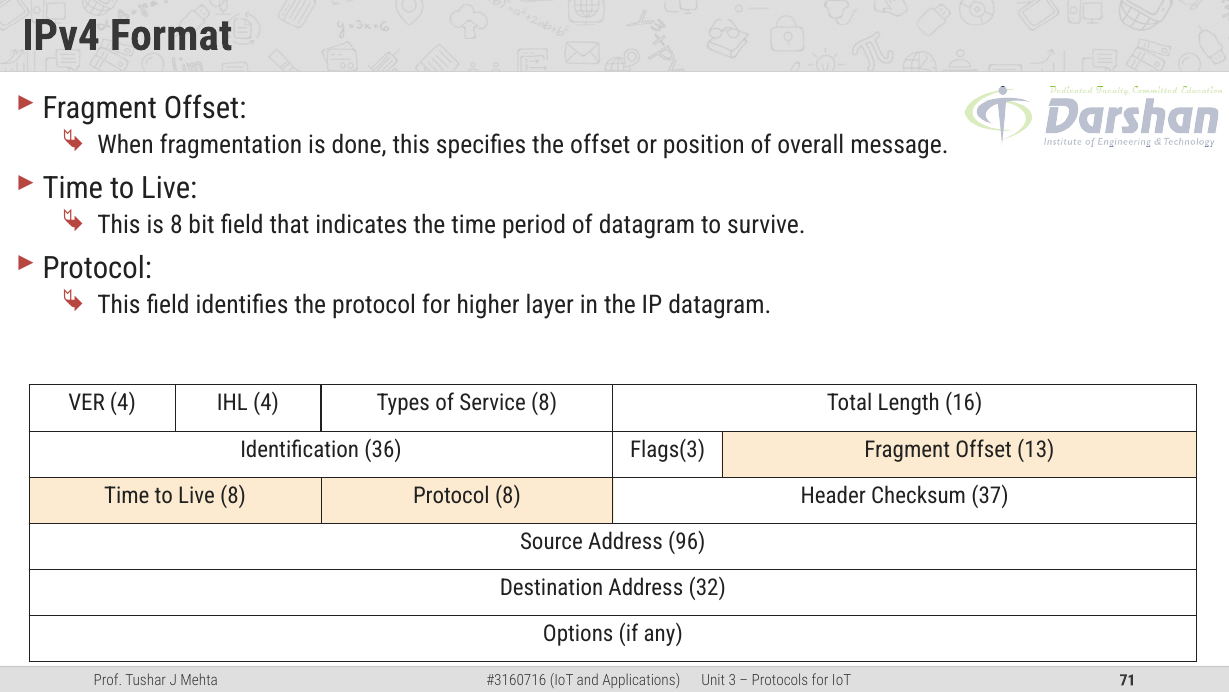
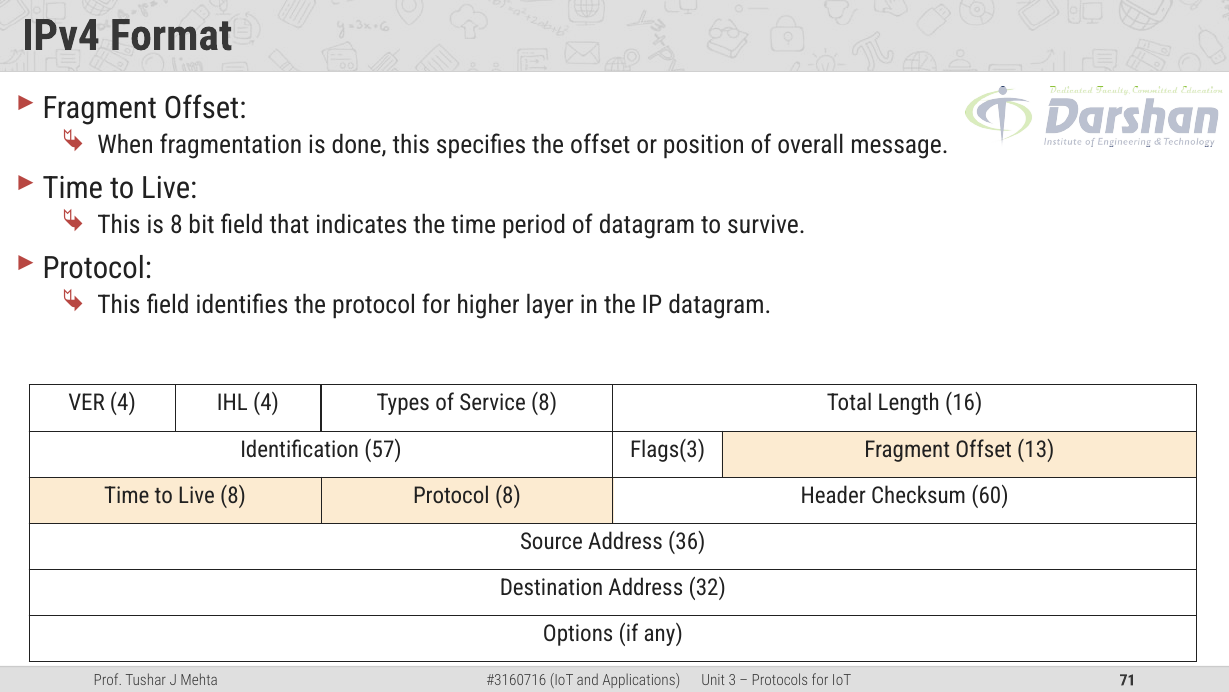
36: 36 -> 57
37: 37 -> 60
96: 96 -> 36
